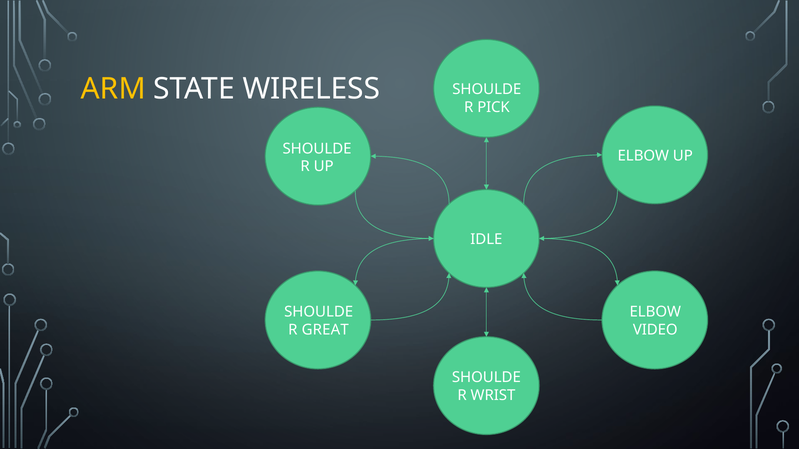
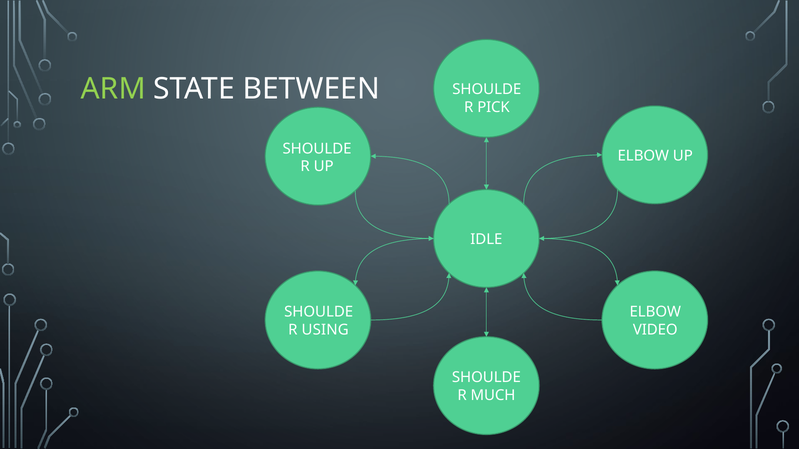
ARM colour: yellow -> light green
WIRELESS: WIRELESS -> BETWEEN
GREAT: GREAT -> USING
WRIST: WRIST -> MUCH
